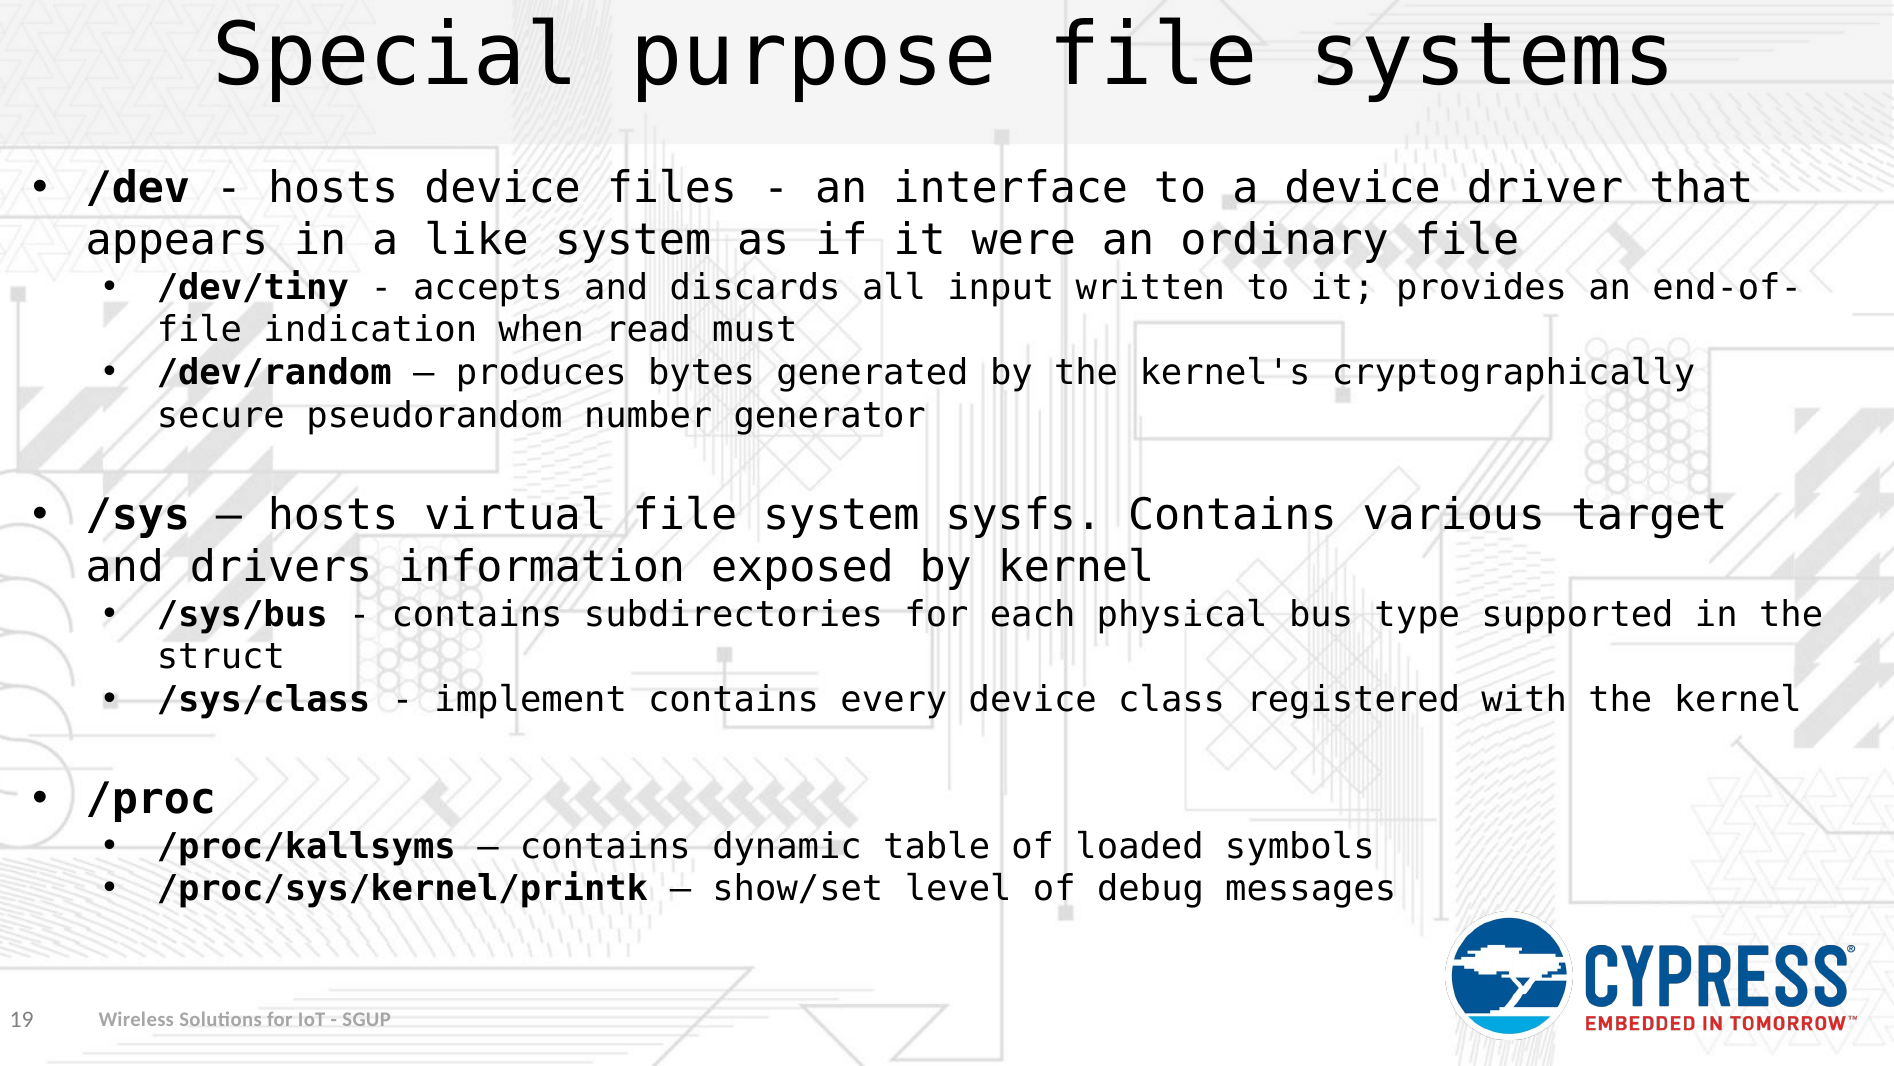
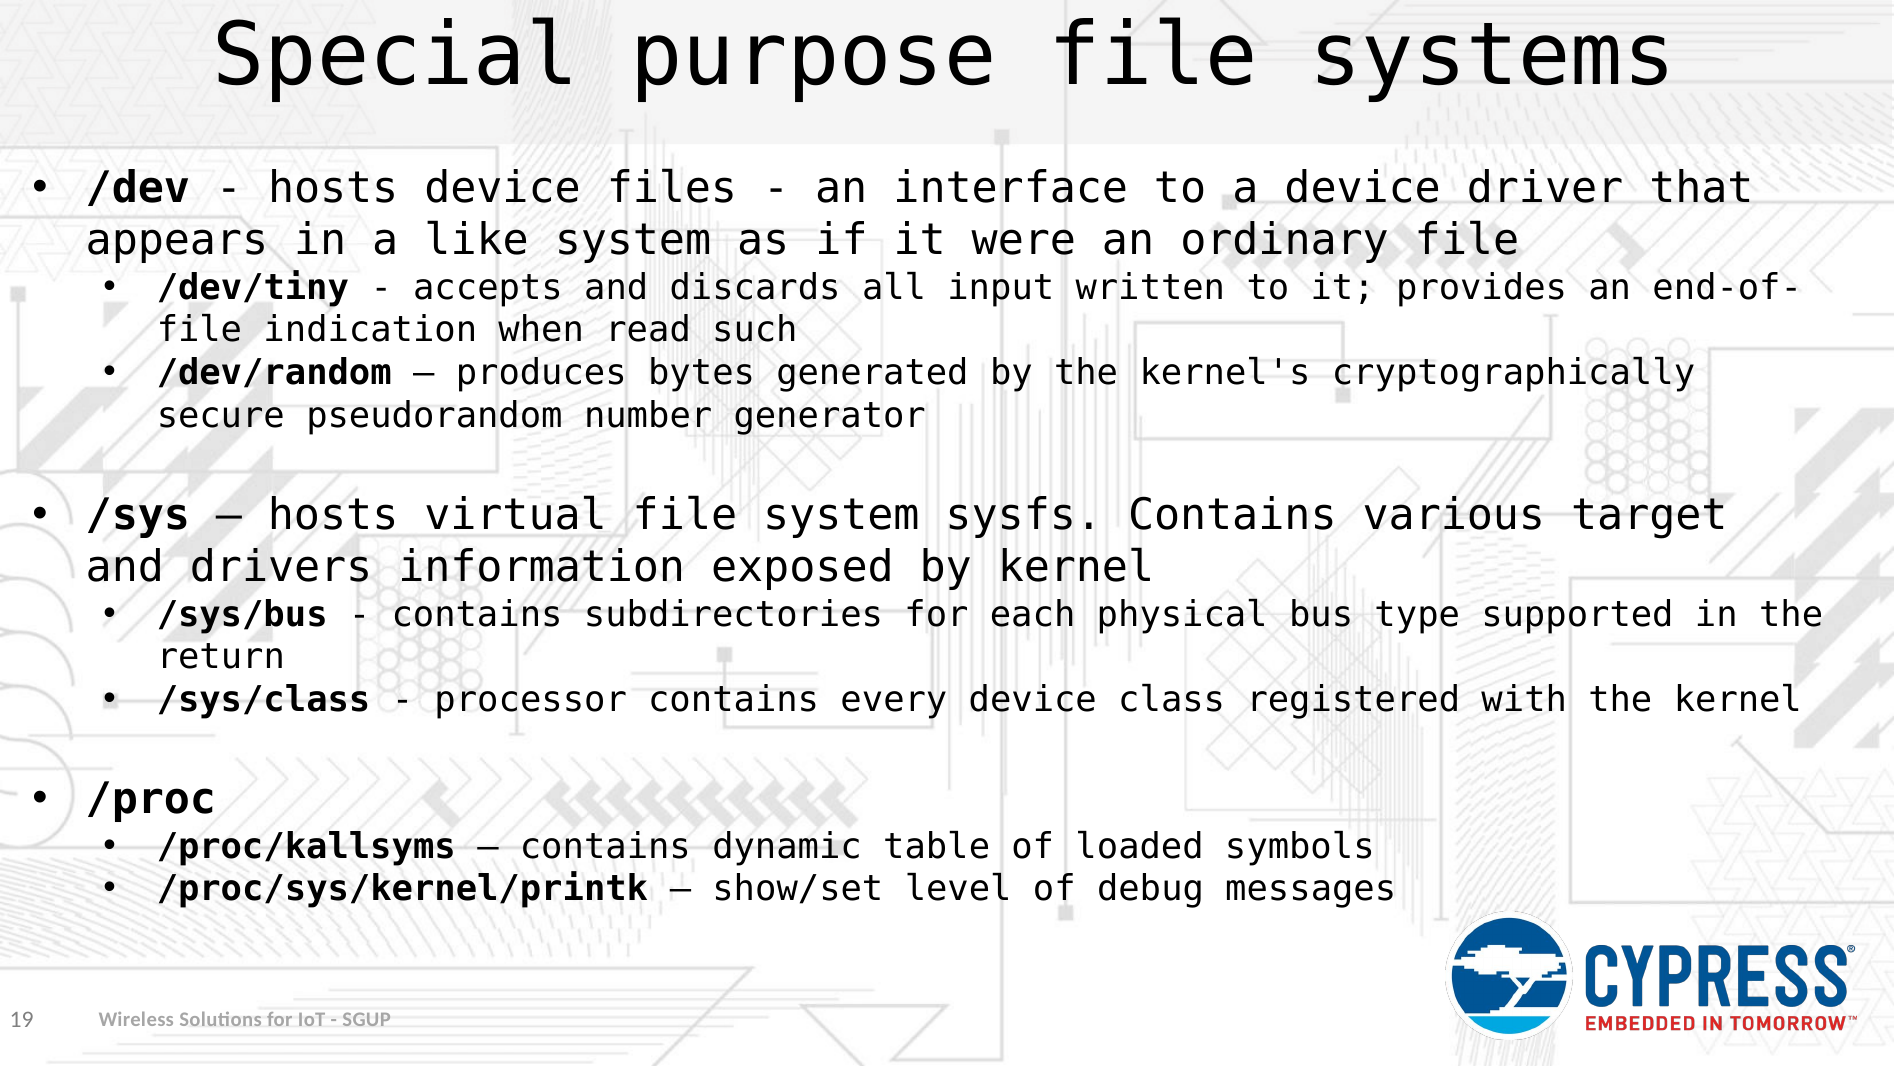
must: must -> such
struct: struct -> return
implement: implement -> processor
